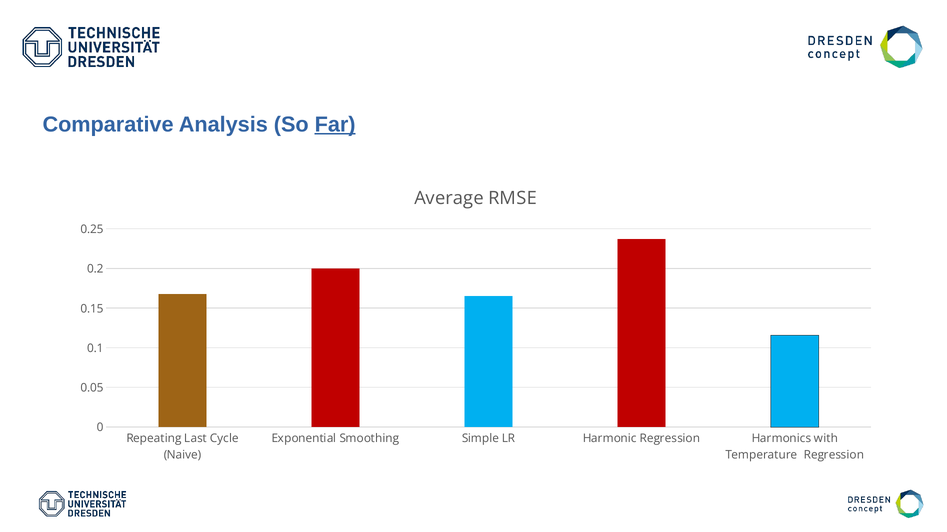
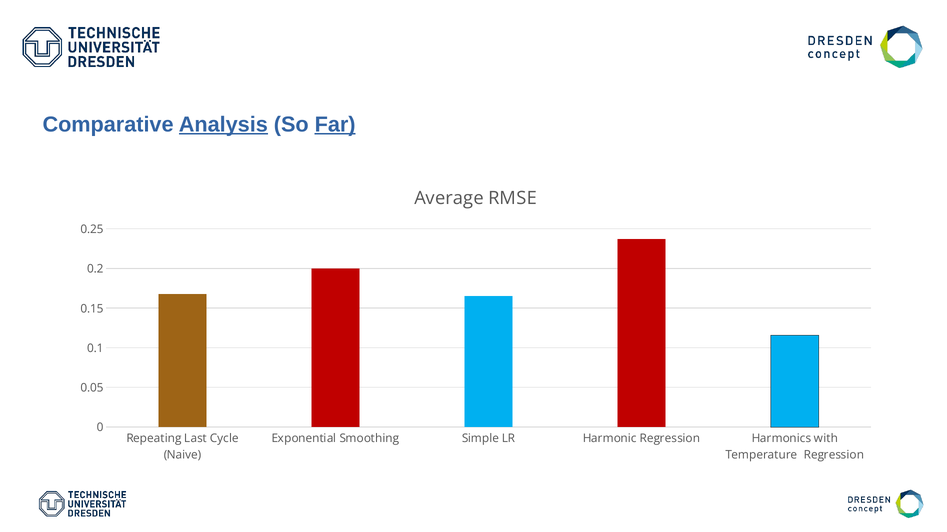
Analysis underline: none -> present
